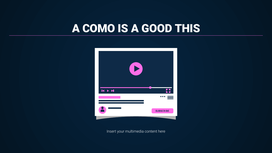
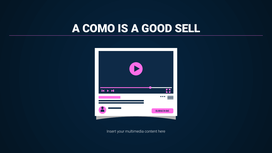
THIS: THIS -> SELL
